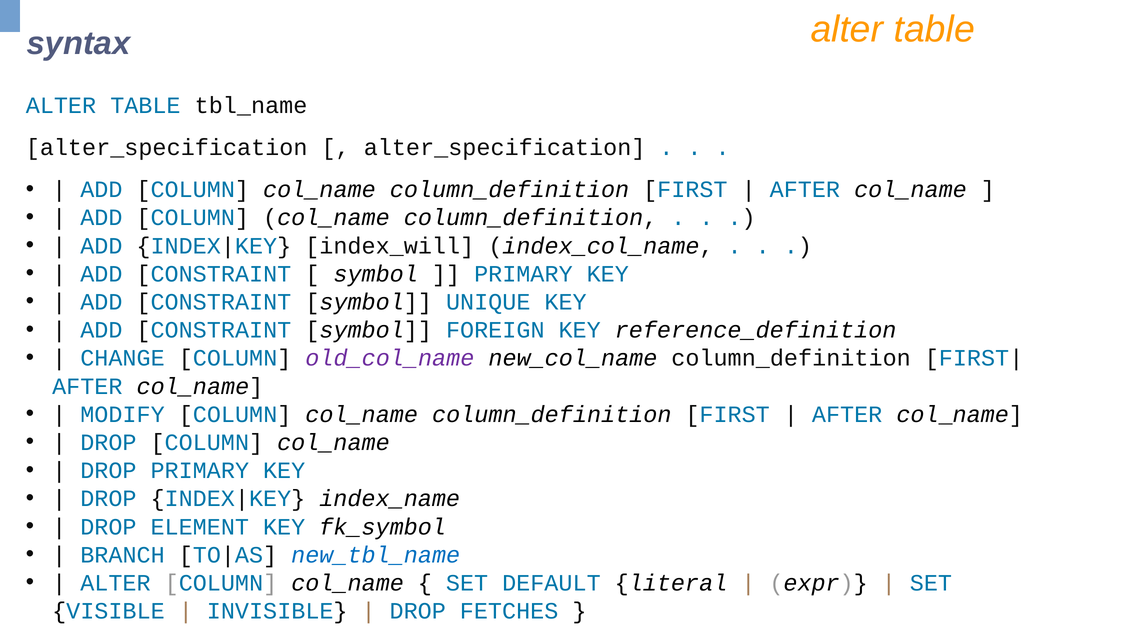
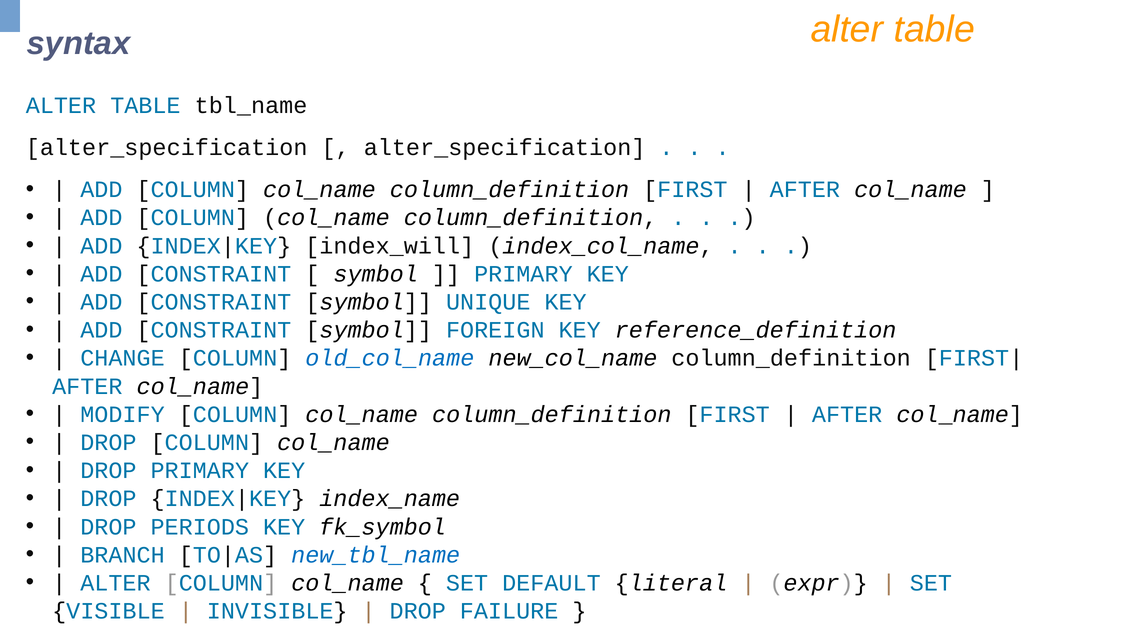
old_col_name colour: purple -> blue
ELEMENT: ELEMENT -> PERIODS
FETCHES: FETCHES -> FAILURE
